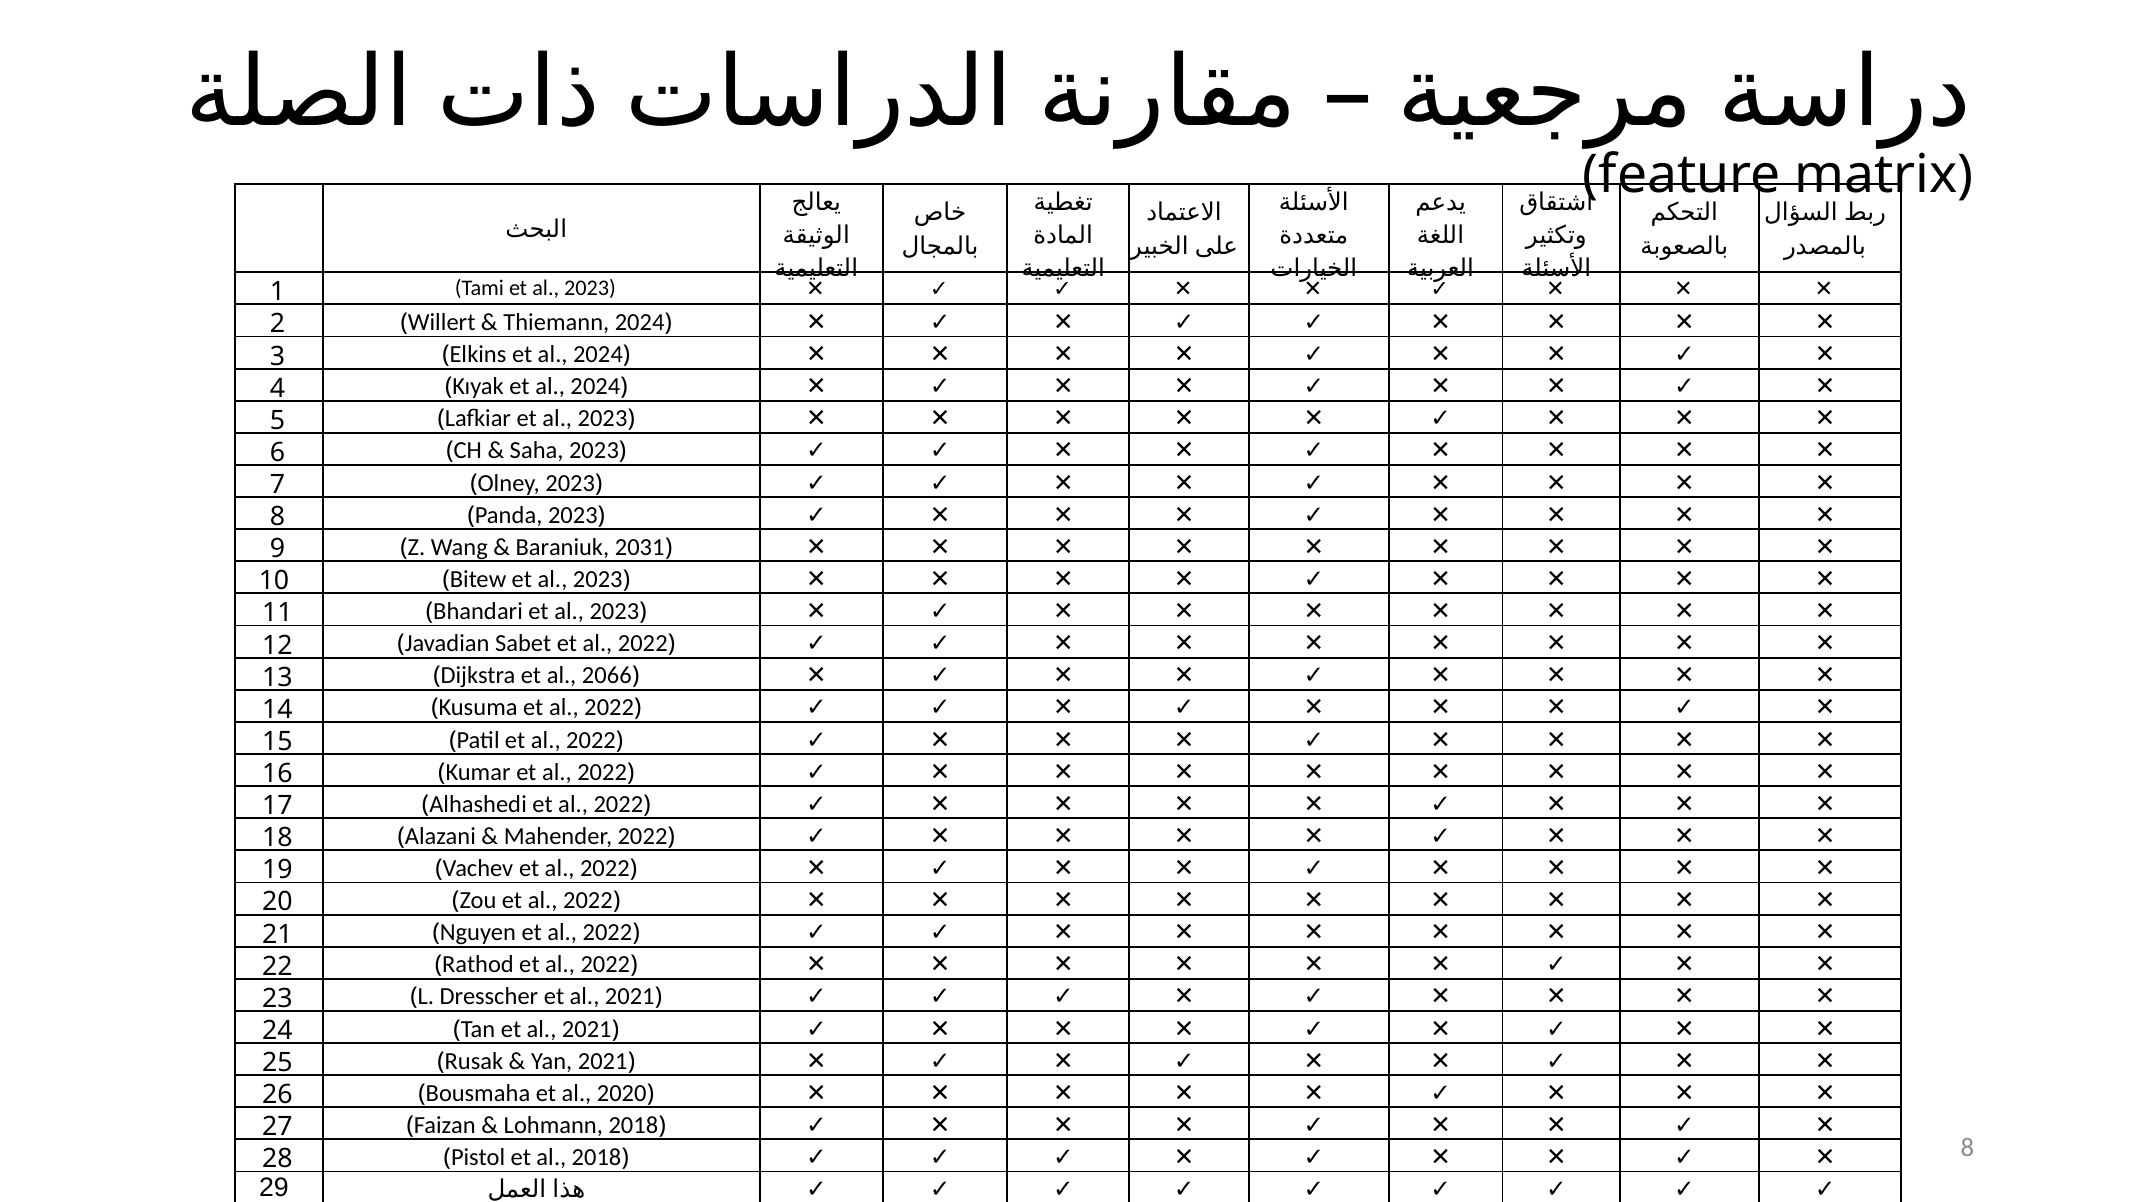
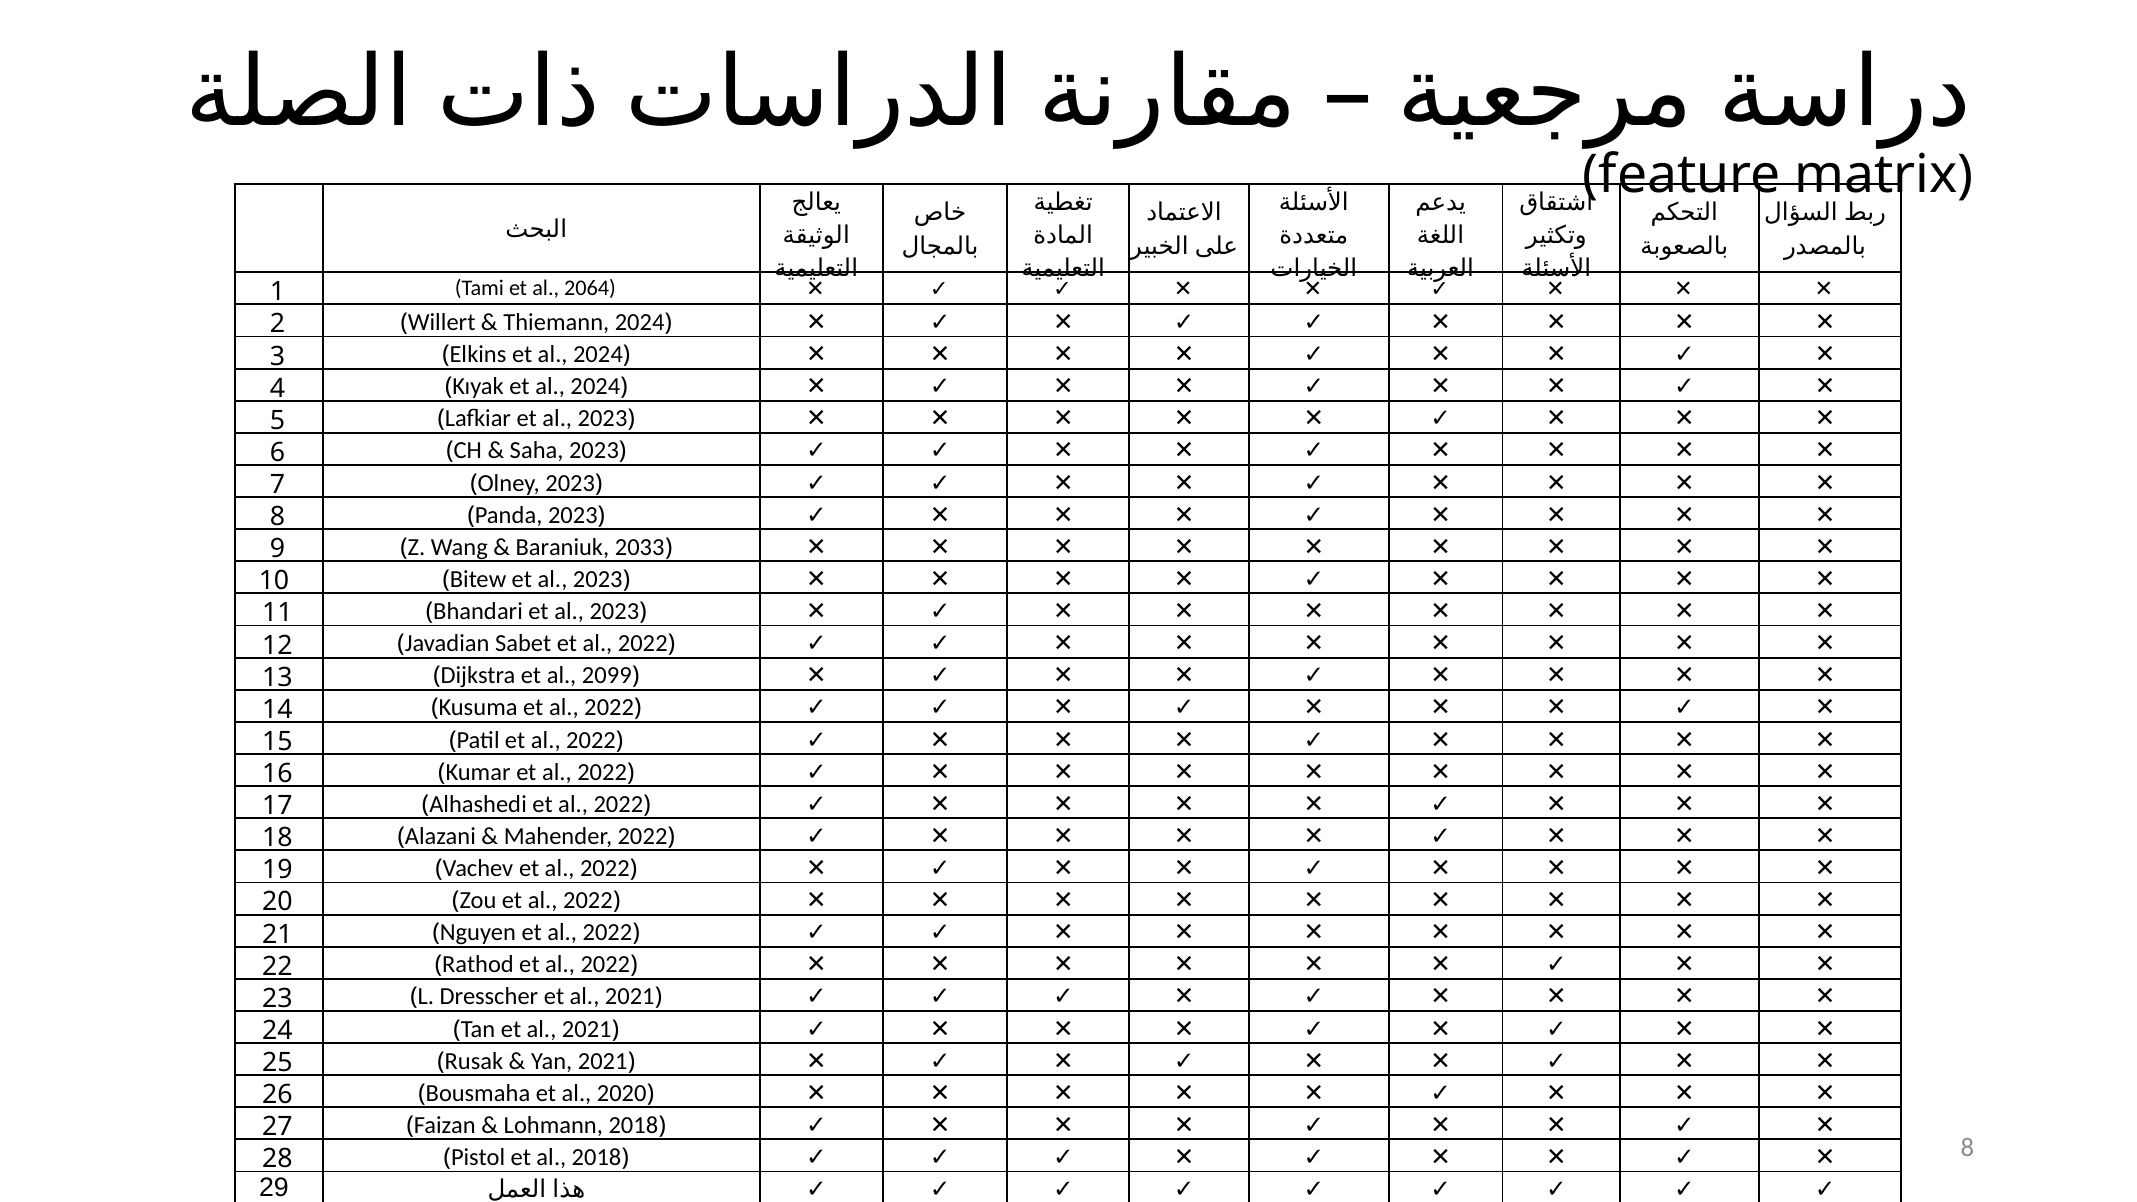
Tami et al 2023: 2023 -> 2064
2031: 2031 -> 2033
2066: 2066 -> 2099
